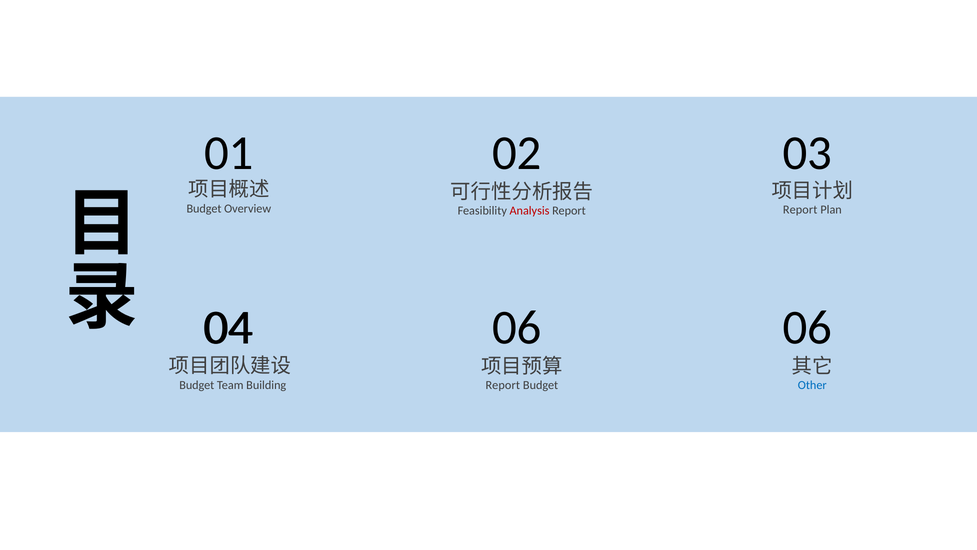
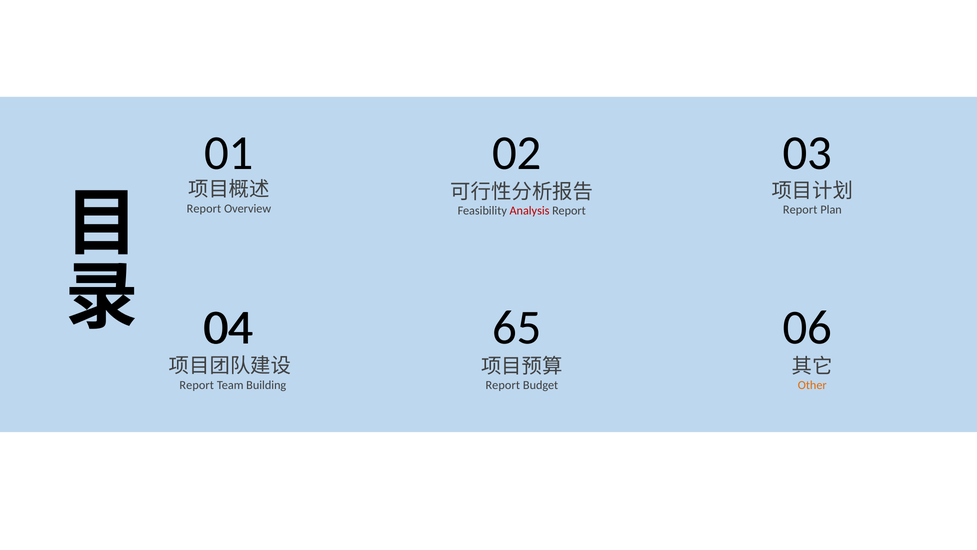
Budget at (204, 208): Budget -> Report
06 at (517, 327): 06 -> 65
Budget at (197, 385): Budget -> Report
Other colour: blue -> orange
